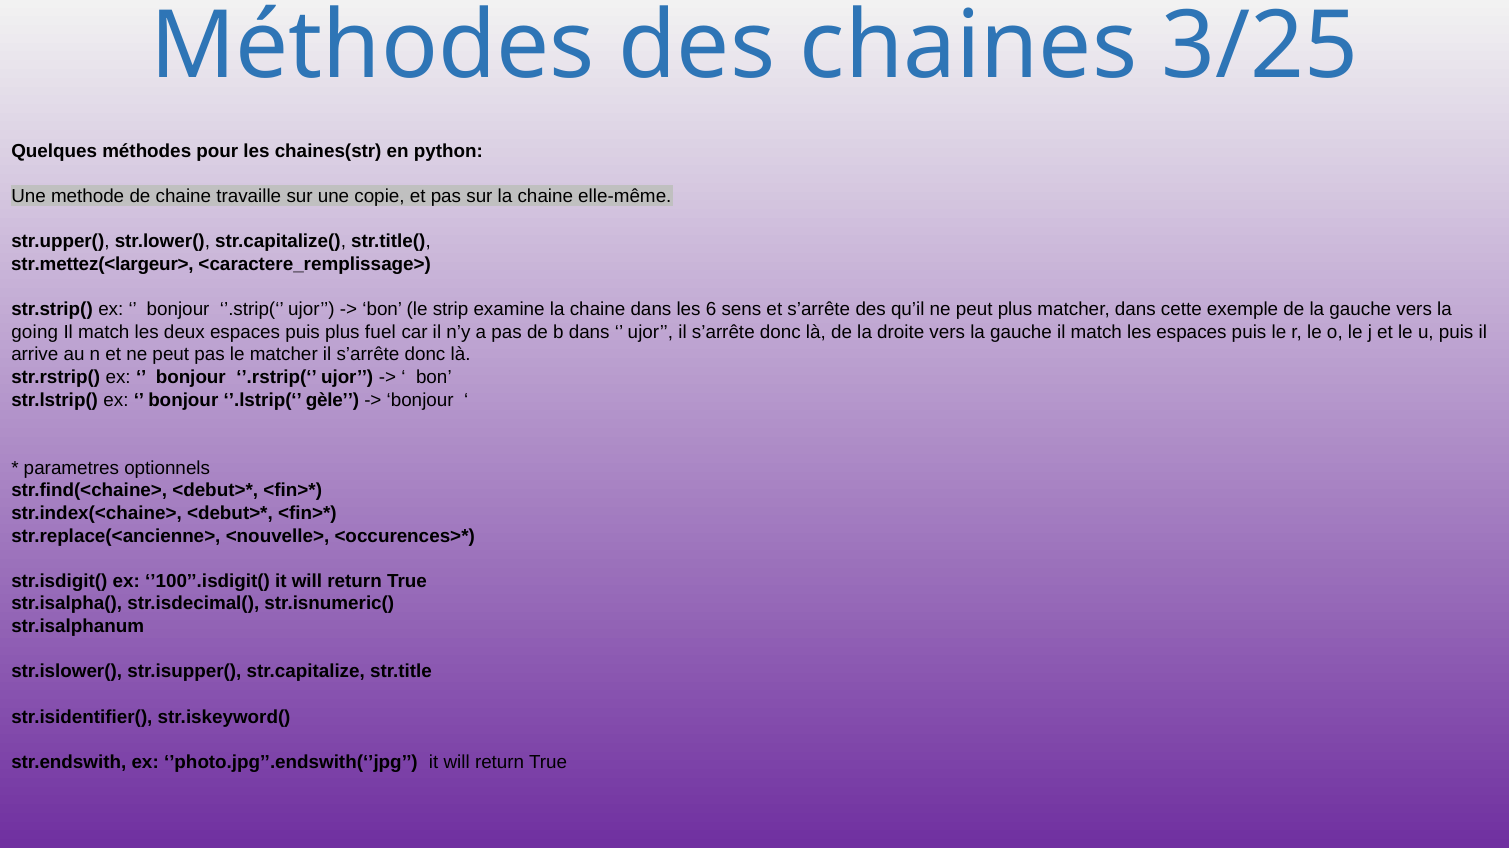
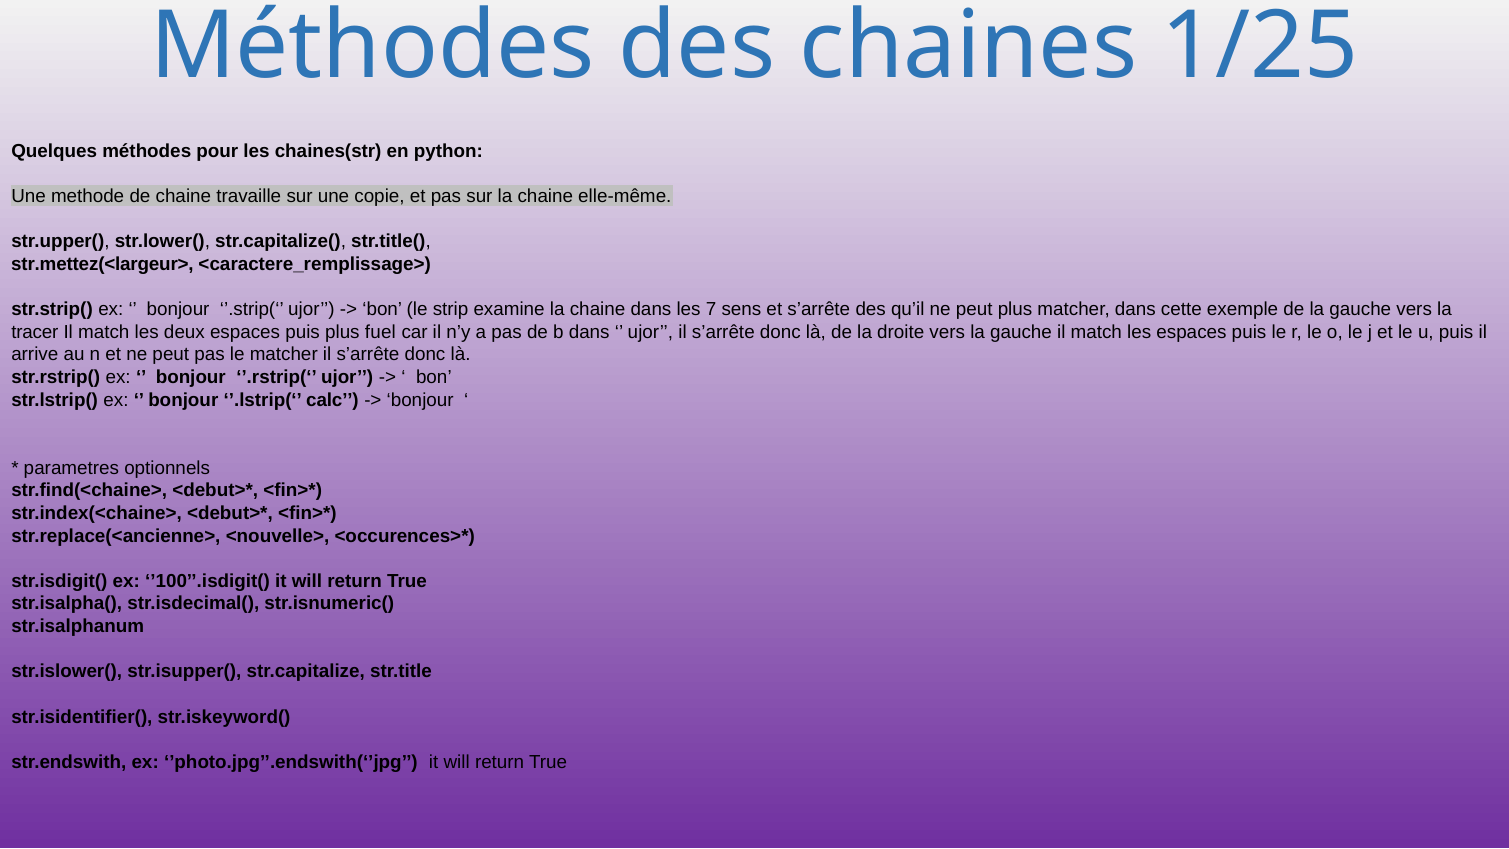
3/25: 3/25 -> 1/25
6: 6 -> 7
going: going -> tracer
gèle: gèle -> calc
